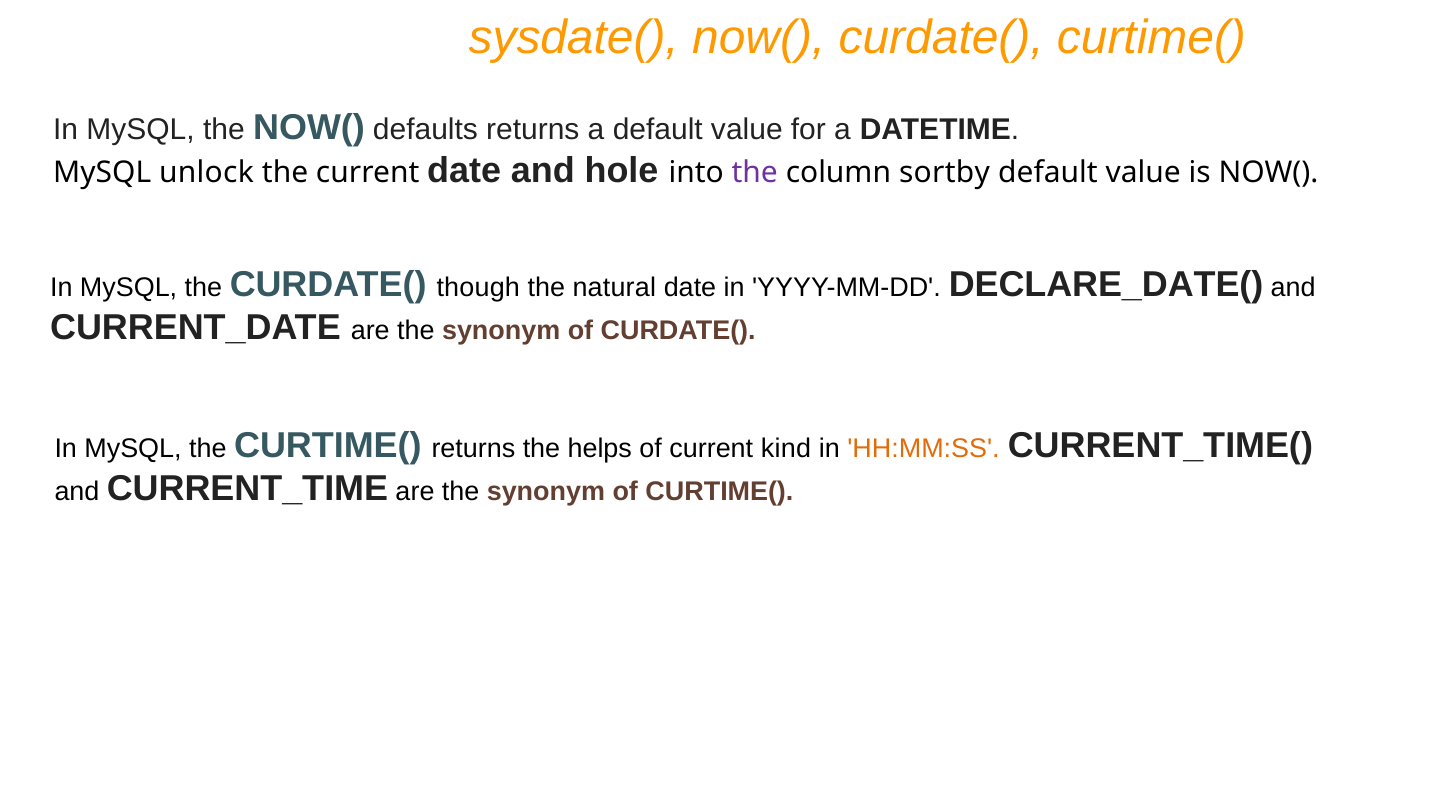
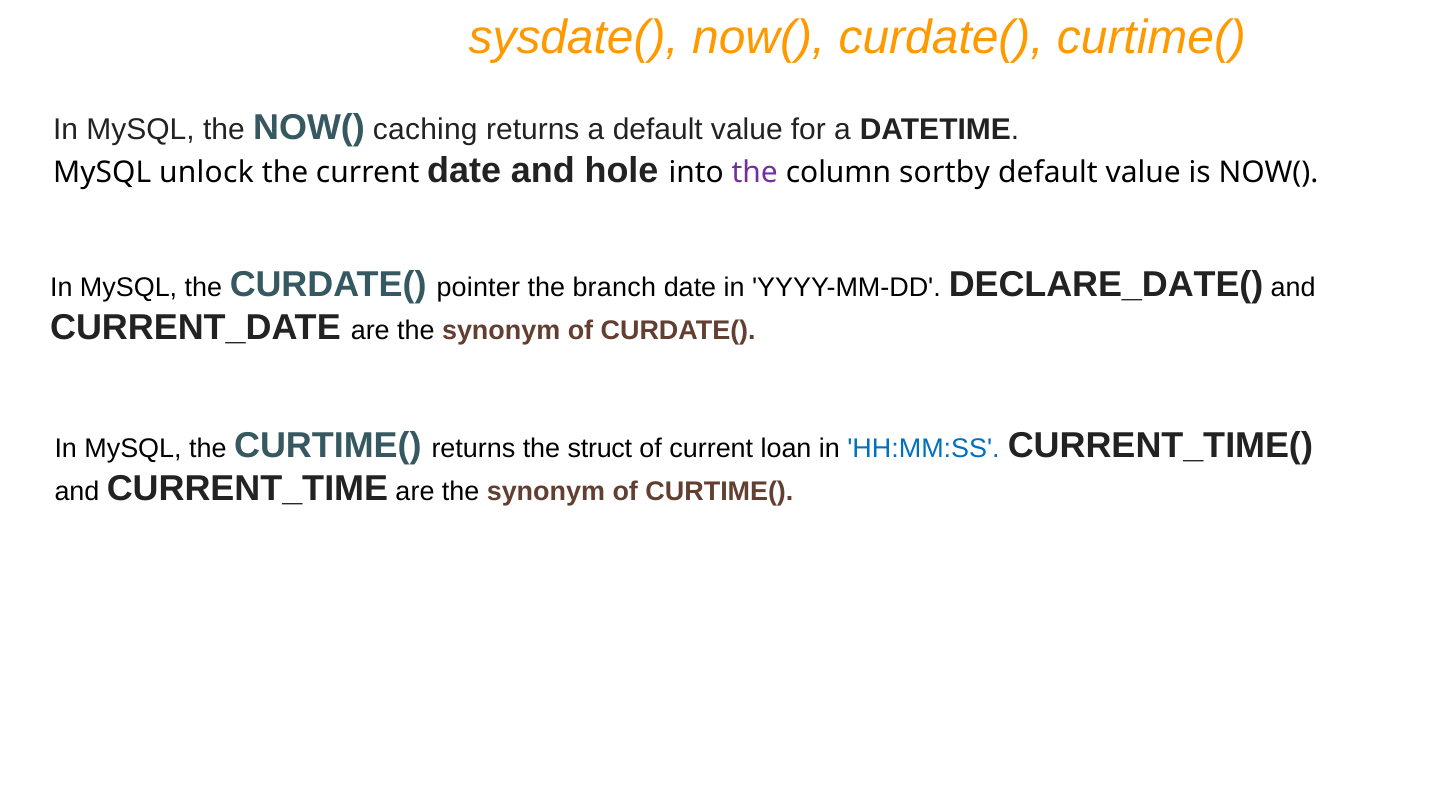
defaults: defaults -> caching
though: though -> pointer
natural: natural -> branch
helps: helps -> struct
kind: kind -> loan
HH:MM:SS colour: orange -> blue
